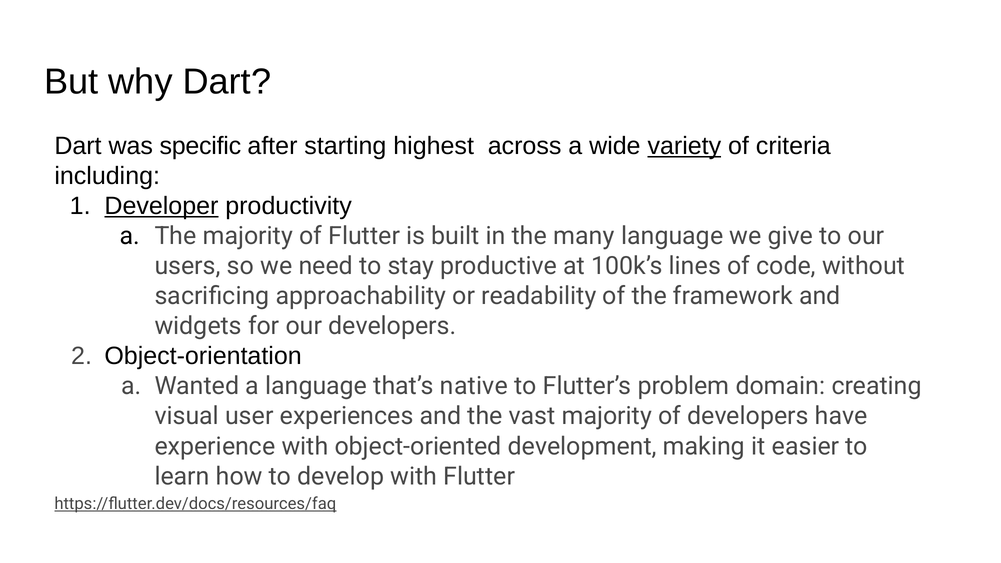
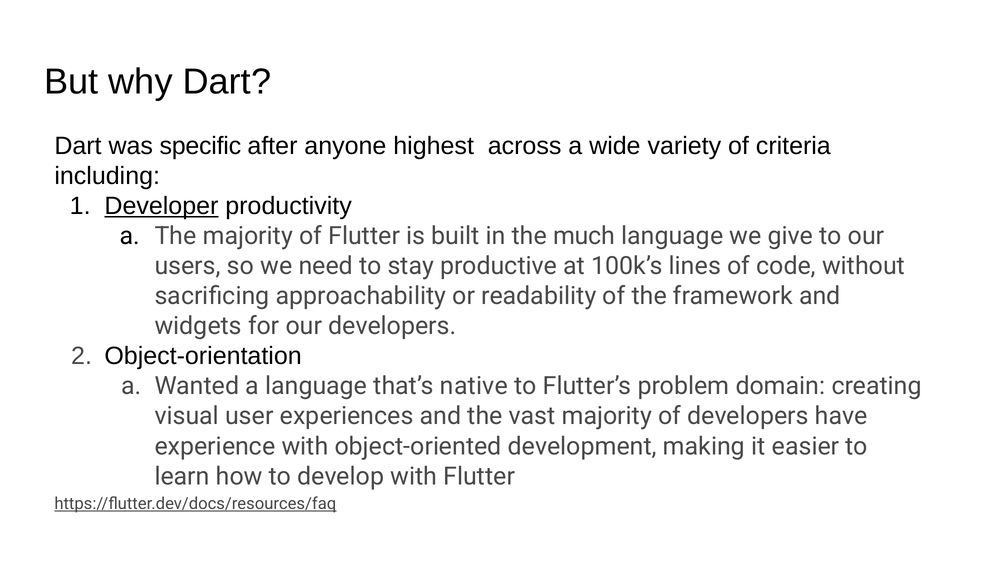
starting: starting -> anyone
variety underline: present -> none
many: many -> much
